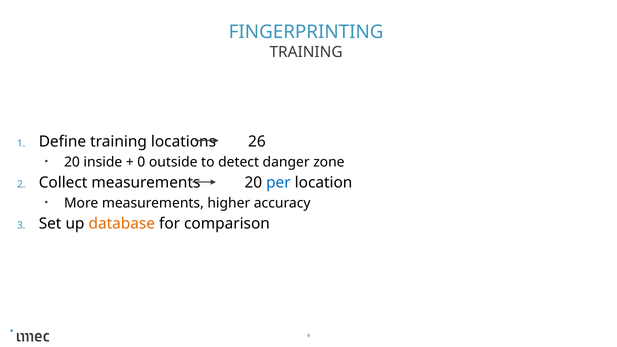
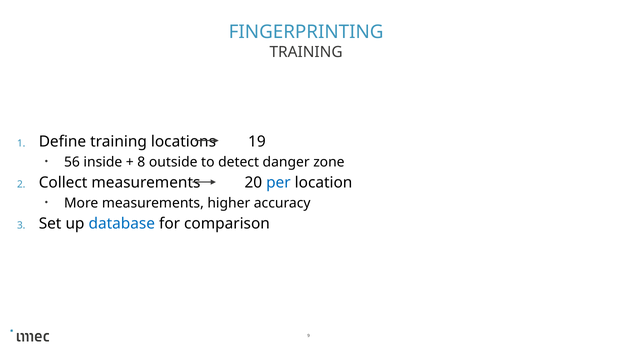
26: 26 -> 19
20 at (72, 162): 20 -> 56
0: 0 -> 8
database colour: orange -> blue
